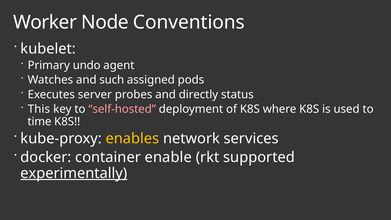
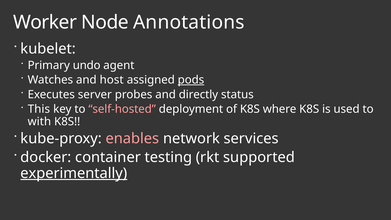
Conventions: Conventions -> Annotations
such: such -> host
pods underline: none -> present
time: time -> with
enables colour: yellow -> pink
enable: enable -> testing
